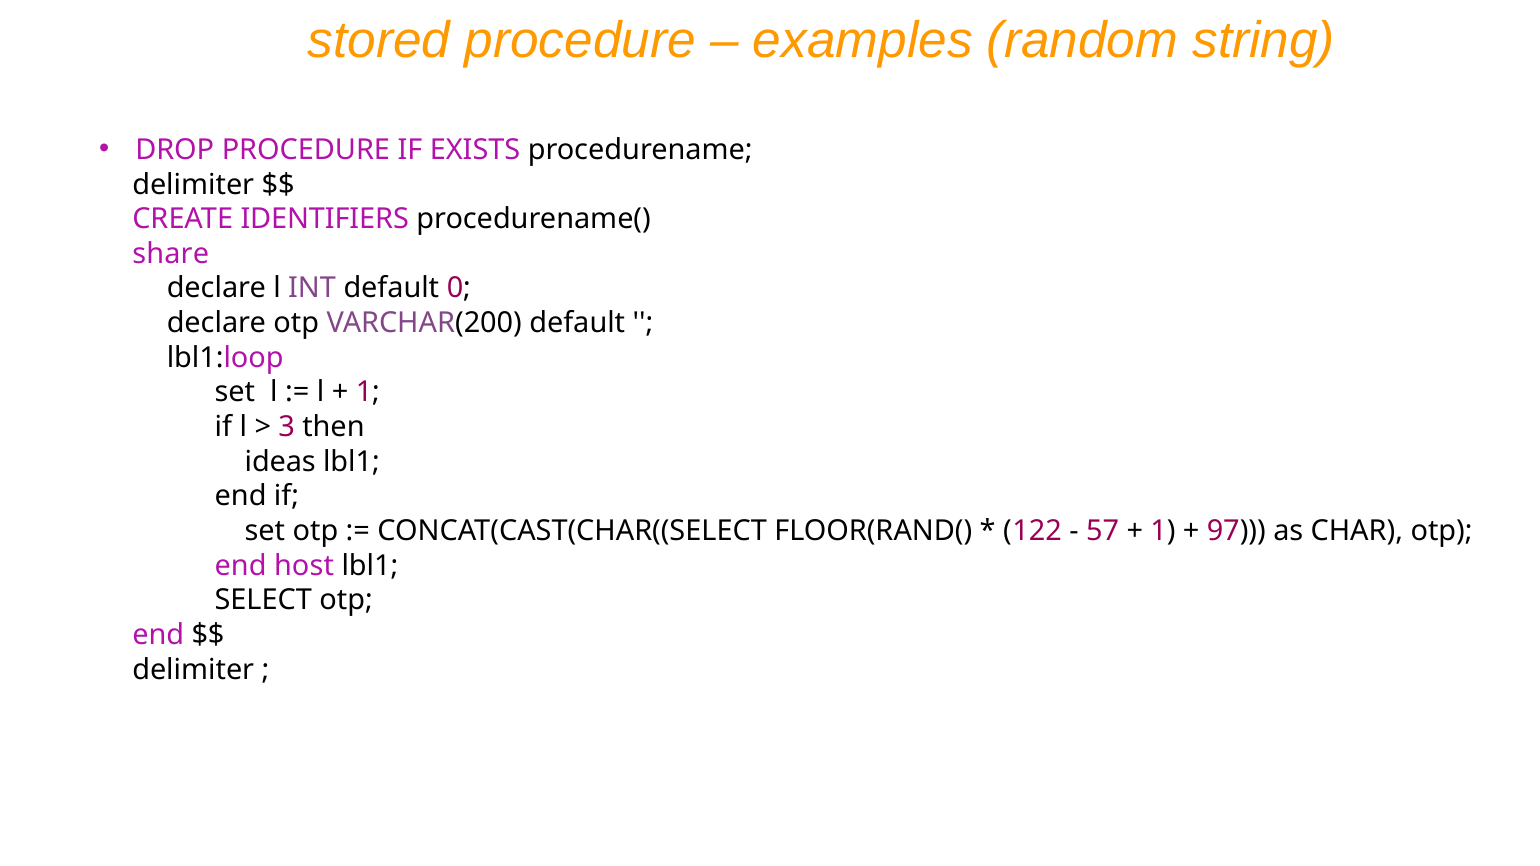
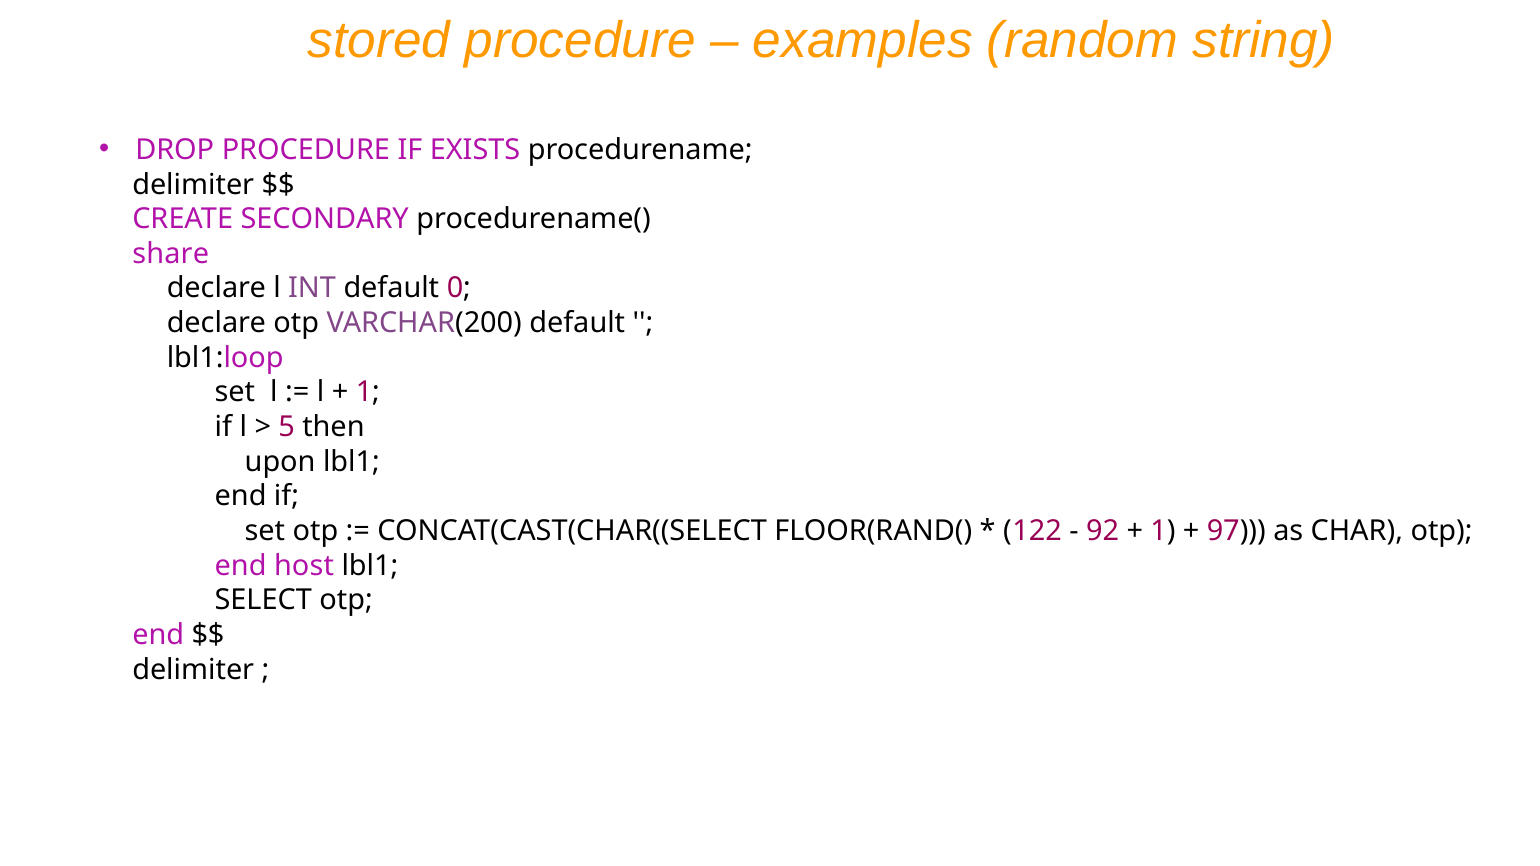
IDENTIFIERS: IDENTIFIERS -> SECONDARY
3: 3 -> 5
ideas: ideas -> upon
57: 57 -> 92
